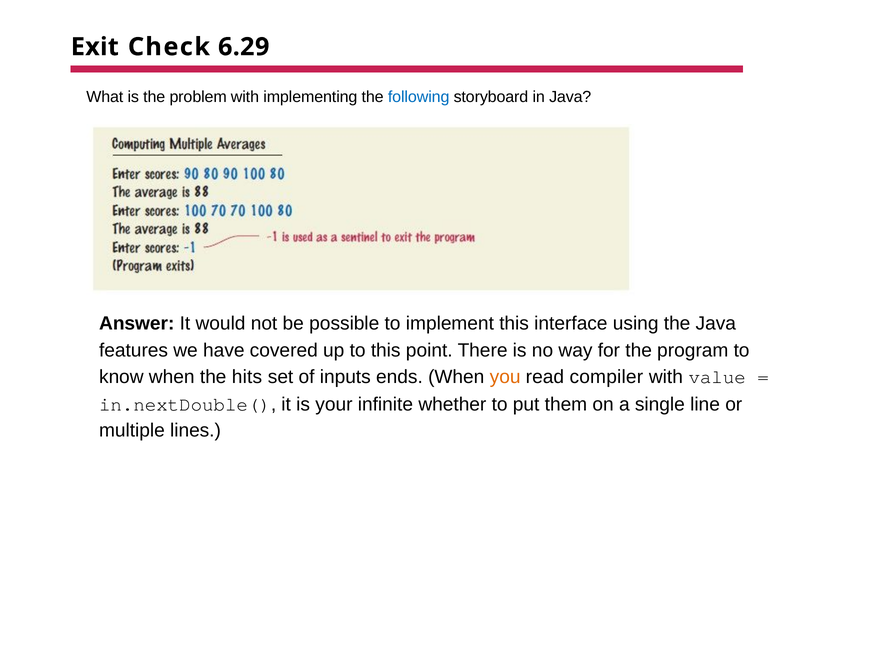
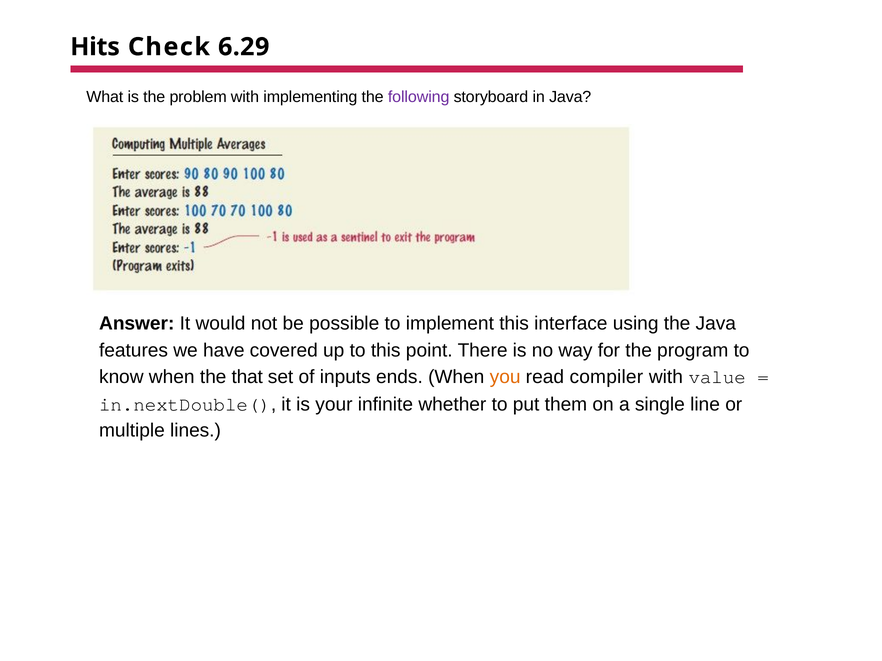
Exit: Exit -> Hits
following colour: blue -> purple
hits: hits -> that
